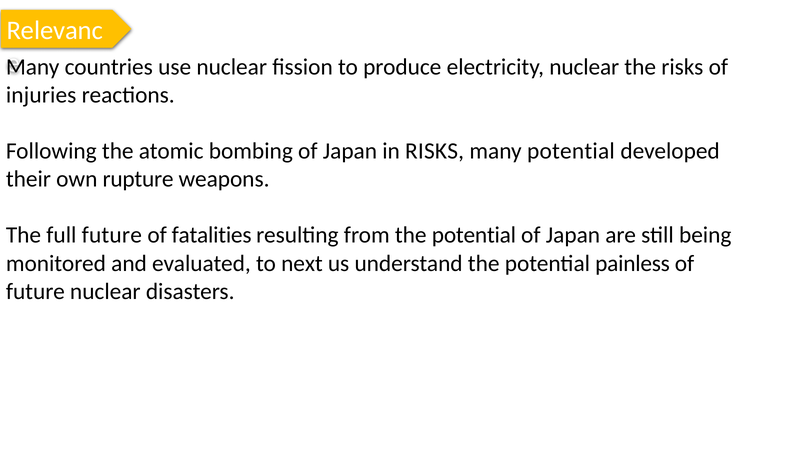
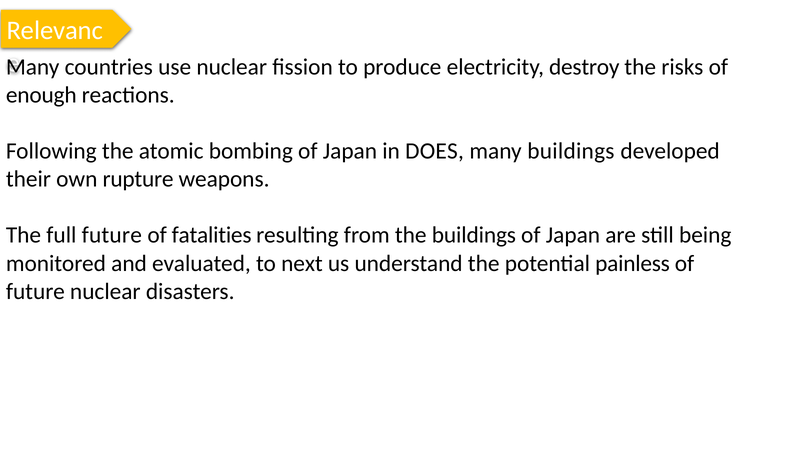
electricity nuclear: nuclear -> destroy
injuries: injuries -> enough
in RISKS: RISKS -> DOES
many potential: potential -> buildings
from the potential: potential -> buildings
